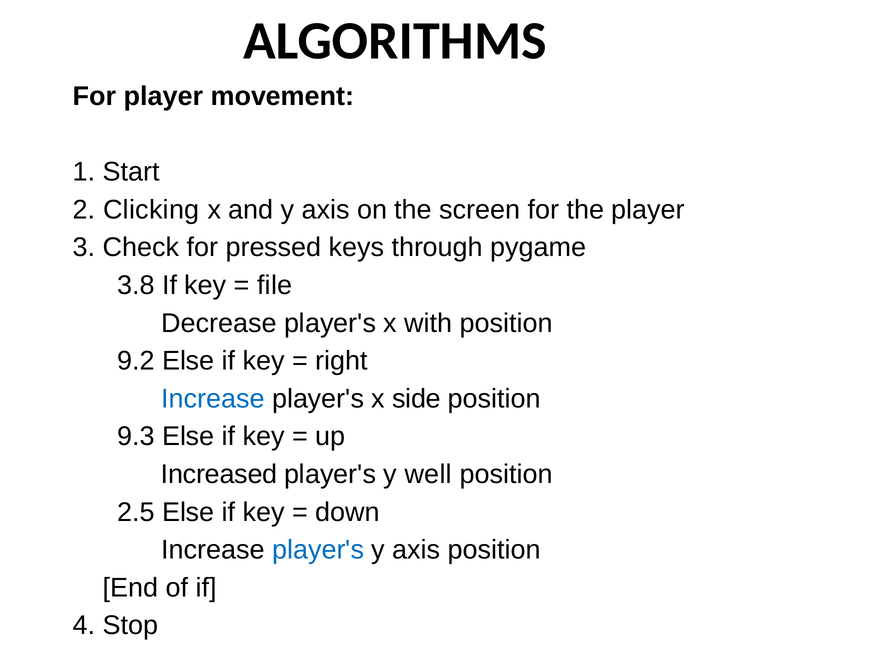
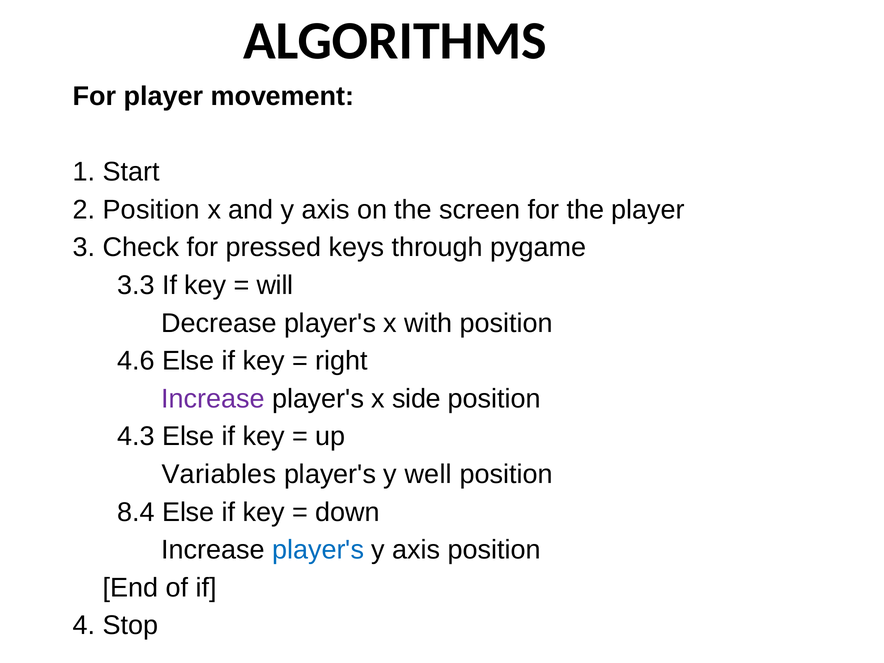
2 Clicking: Clicking -> Position
3.8: 3.8 -> 3.3
file: file -> will
9.2: 9.2 -> 4.6
Increase at (213, 399) colour: blue -> purple
9.3: 9.3 -> 4.3
Increased: Increased -> Variables
2.5: 2.5 -> 8.4
